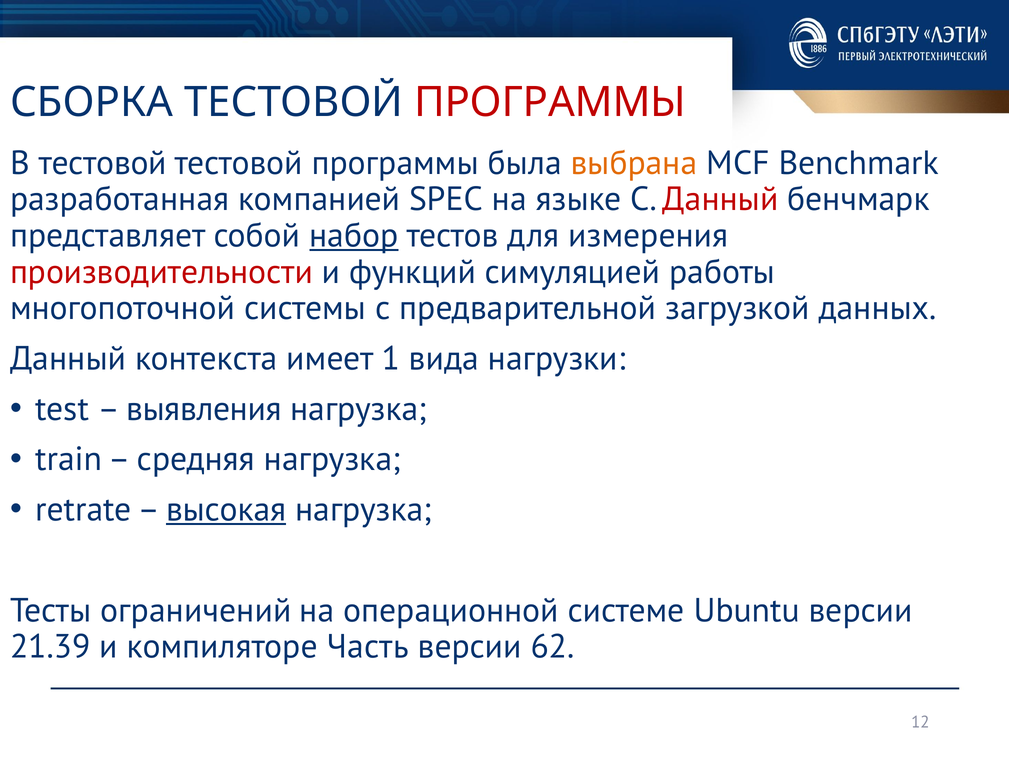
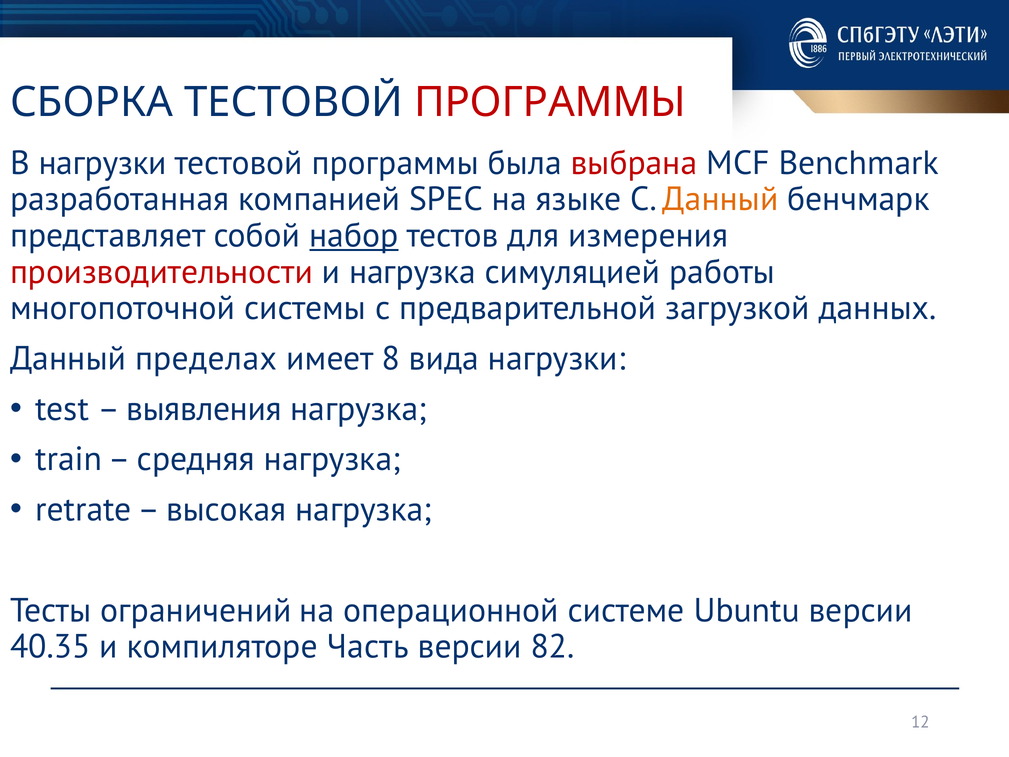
В тестовой: тестовой -> нагрузки
выбрана colour: orange -> red
Данный at (720, 199) colour: red -> orange
и функций: функций -> нагрузка
контекста: контекста -> пределах
1: 1 -> 8
высокая underline: present -> none
21.39: 21.39 -> 40.35
62: 62 -> 82
